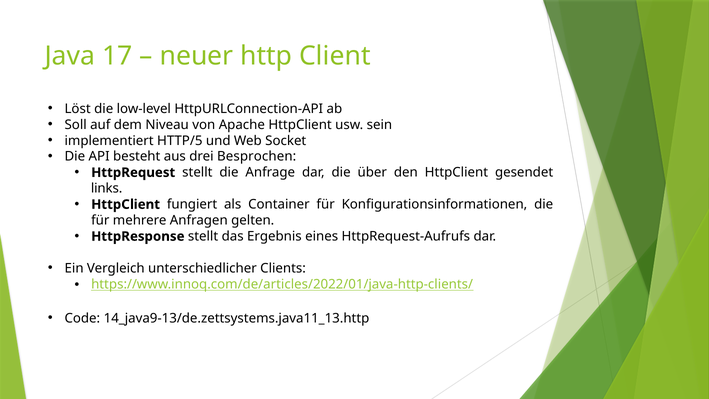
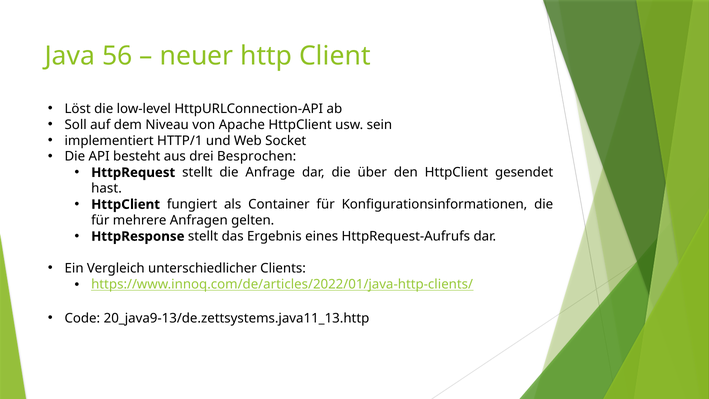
17: 17 -> 56
HTTP/5: HTTP/5 -> HTTP/1
links: links -> hast
14_java9-13/de.zettsystems.java11_13.http: 14_java9-13/de.zettsystems.java11_13.http -> 20_java9-13/de.zettsystems.java11_13.http
